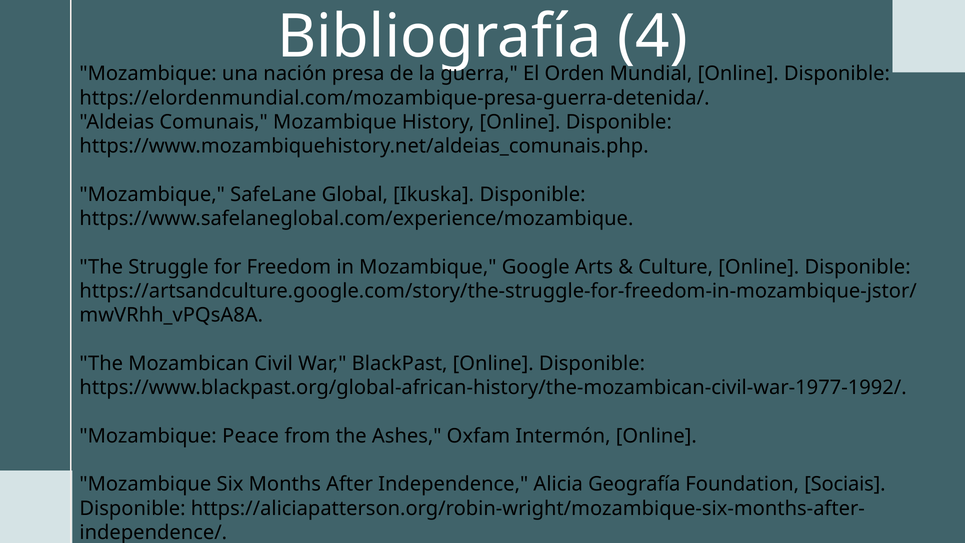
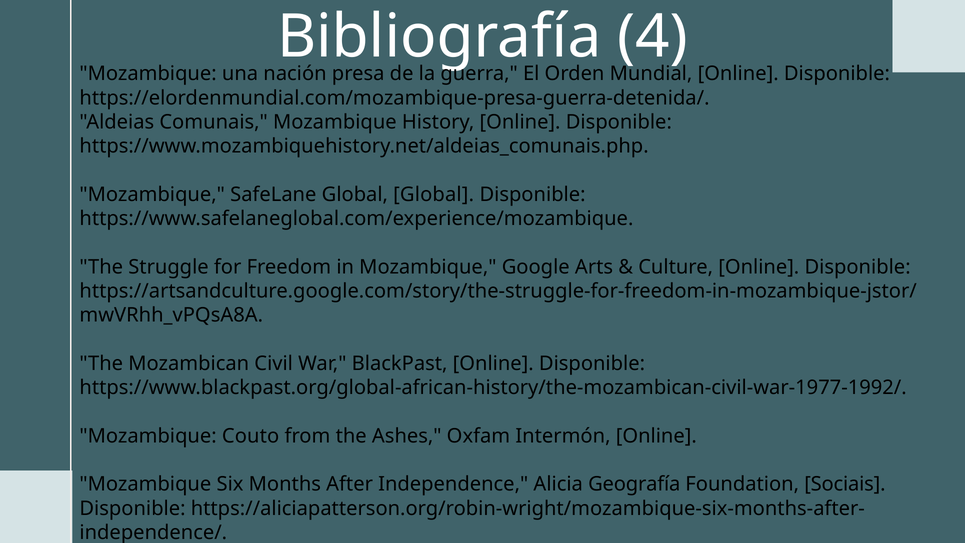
Global Ikuska: Ikuska -> Global
Peace: Peace -> Couto
